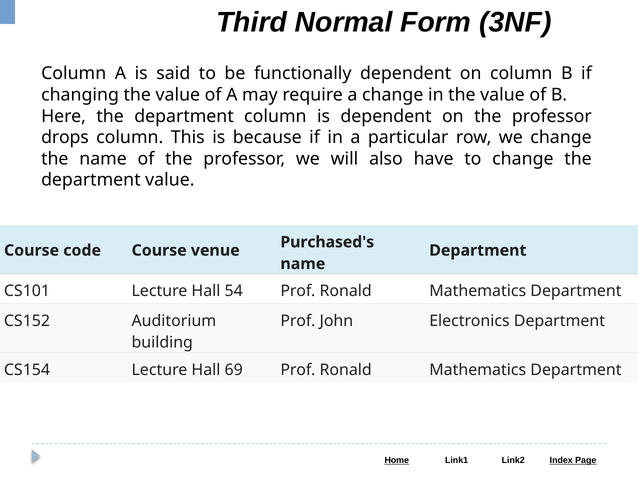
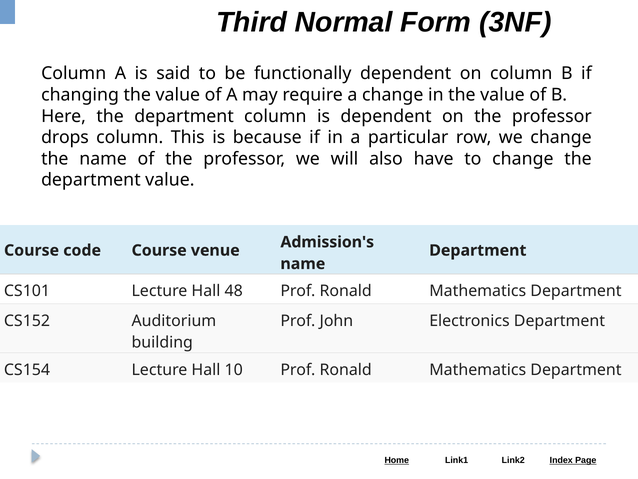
Purchased's: Purchased's -> Admission's
54: 54 -> 48
69: 69 -> 10
